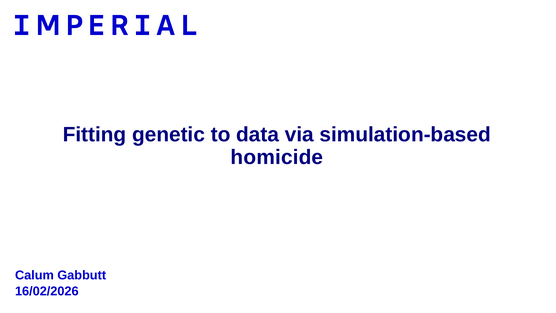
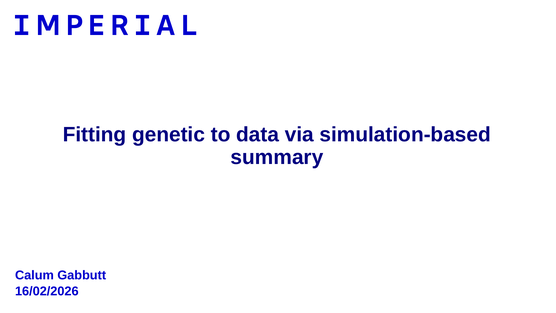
homicide: homicide -> summary
